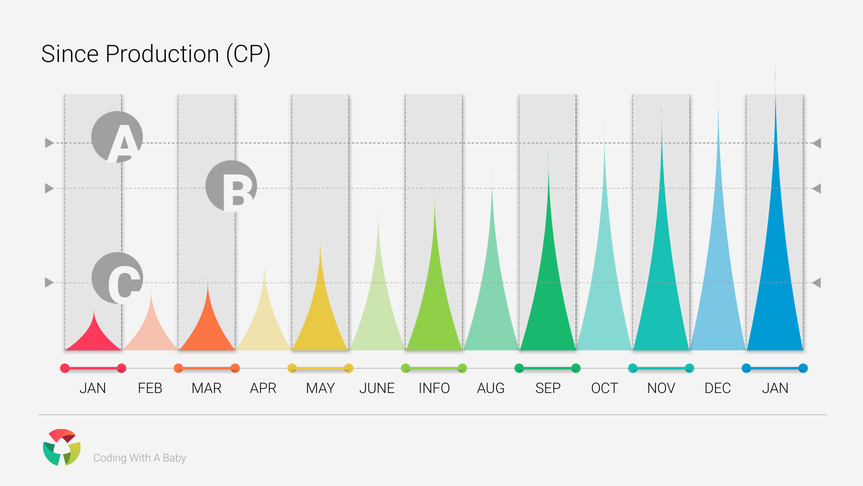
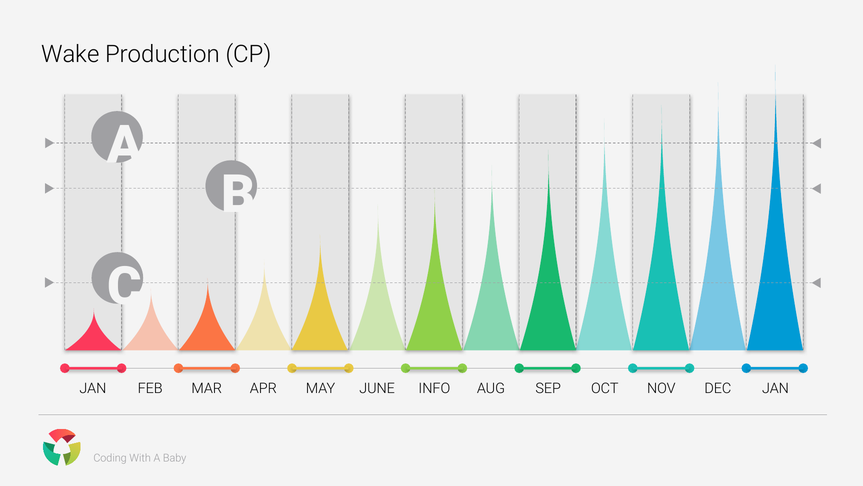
Since: Since -> Wake
